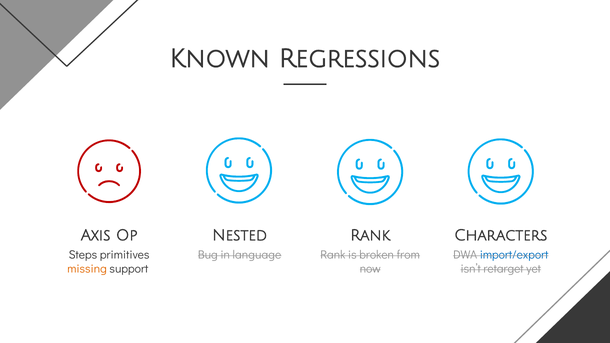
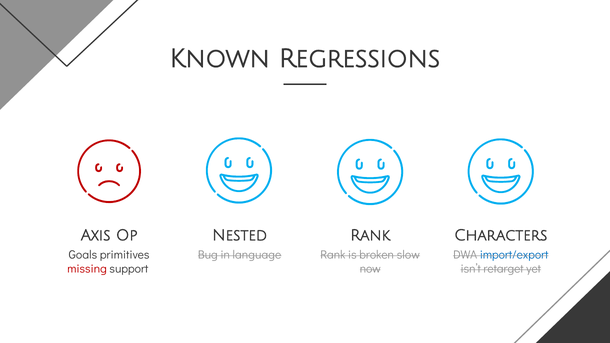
Steps: Steps -> Goals
from: from -> slow
missing colour: orange -> red
